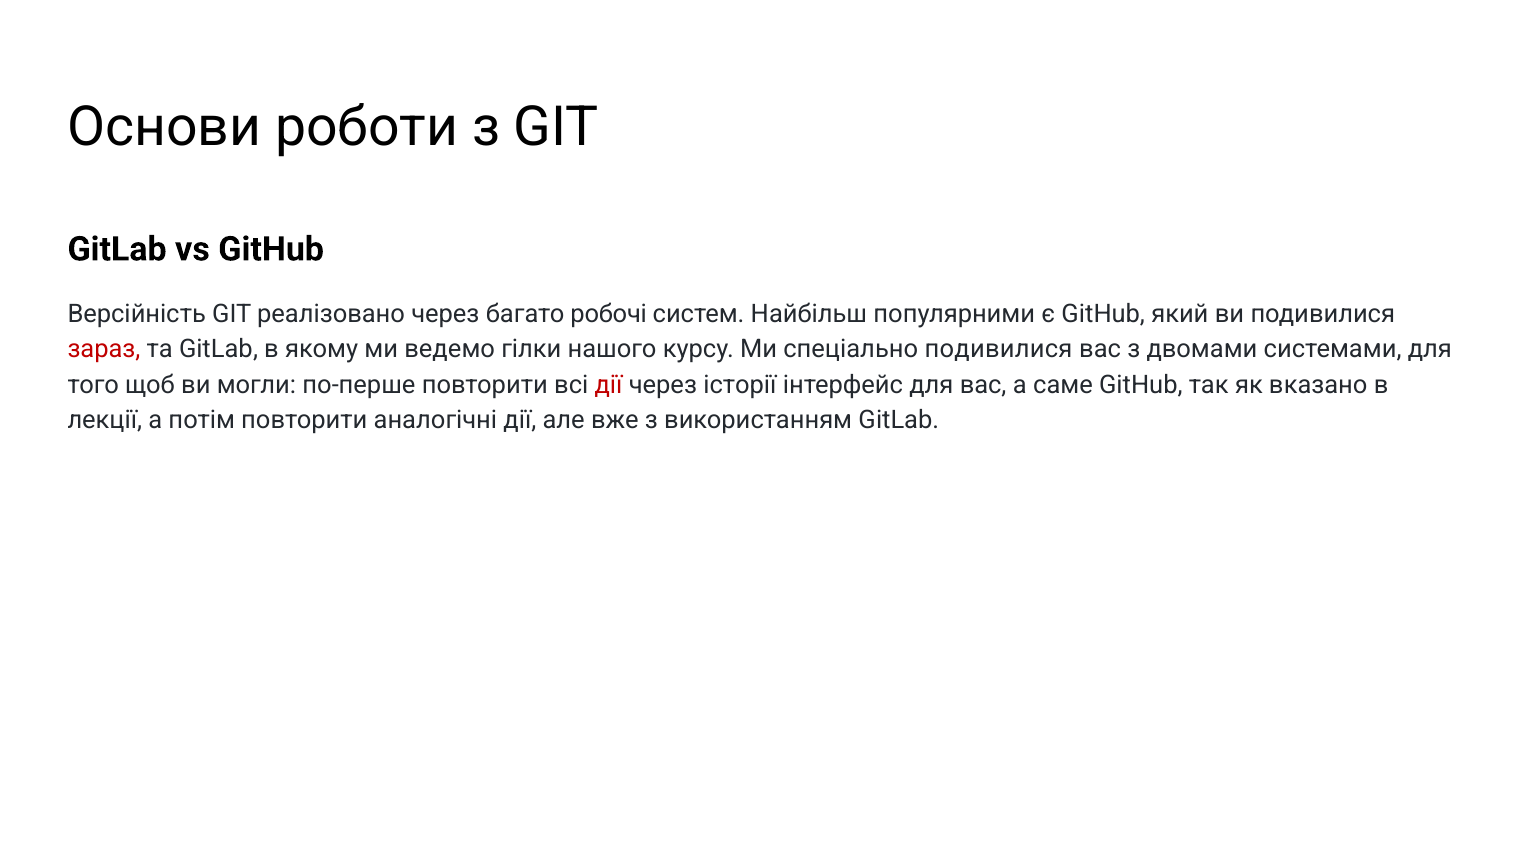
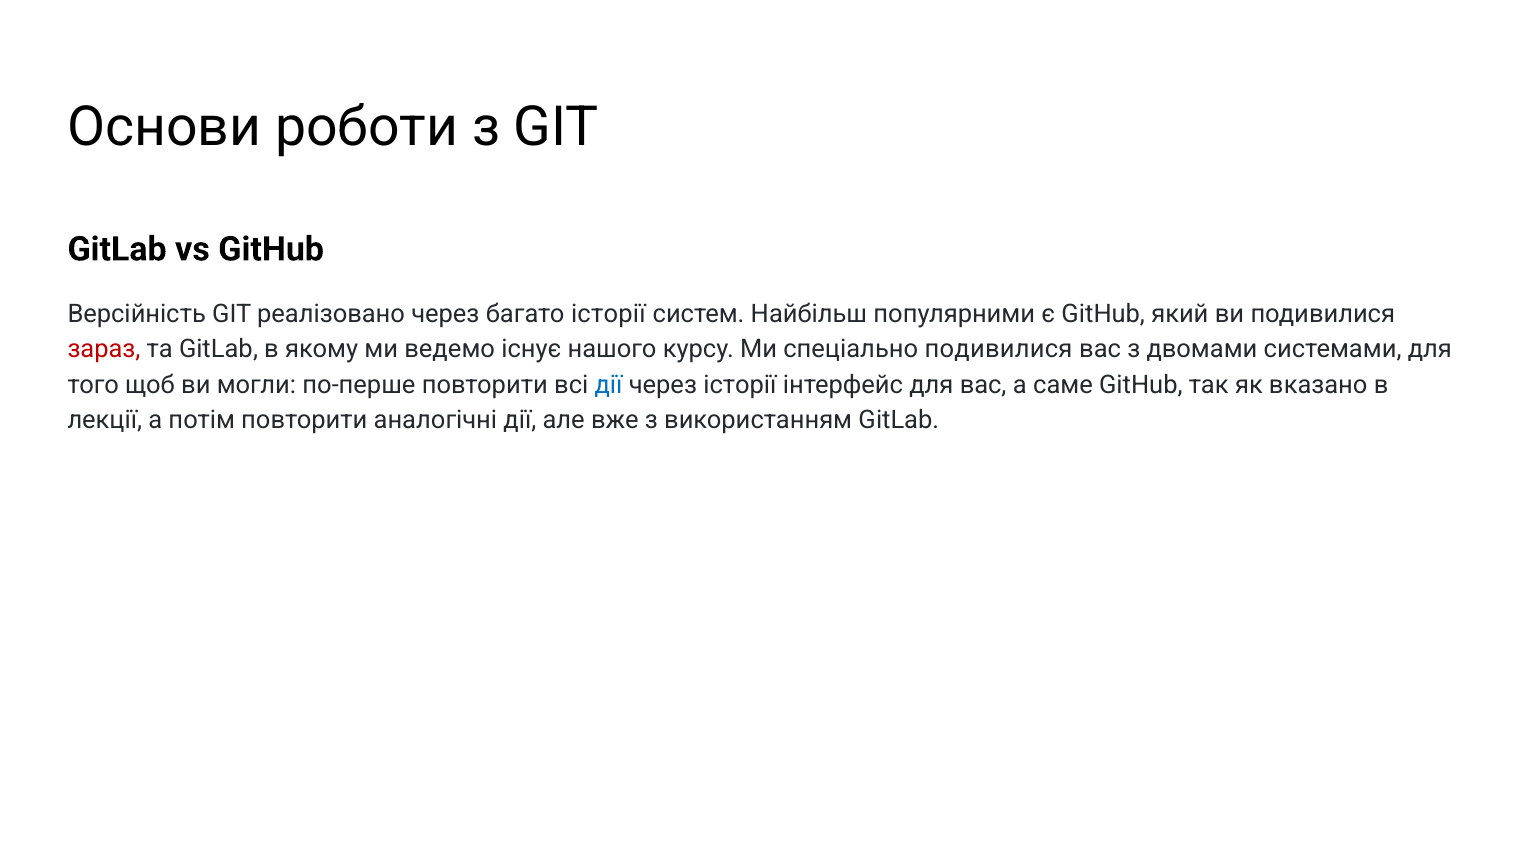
багато робочі: робочі -> історії
гілки: гілки -> існує
дії at (608, 385) colour: red -> blue
